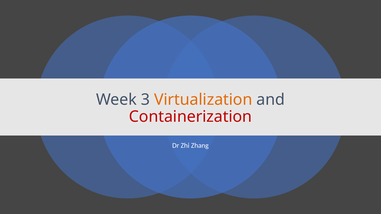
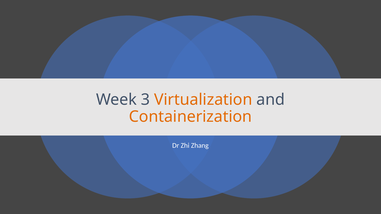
Containerization colour: red -> orange
